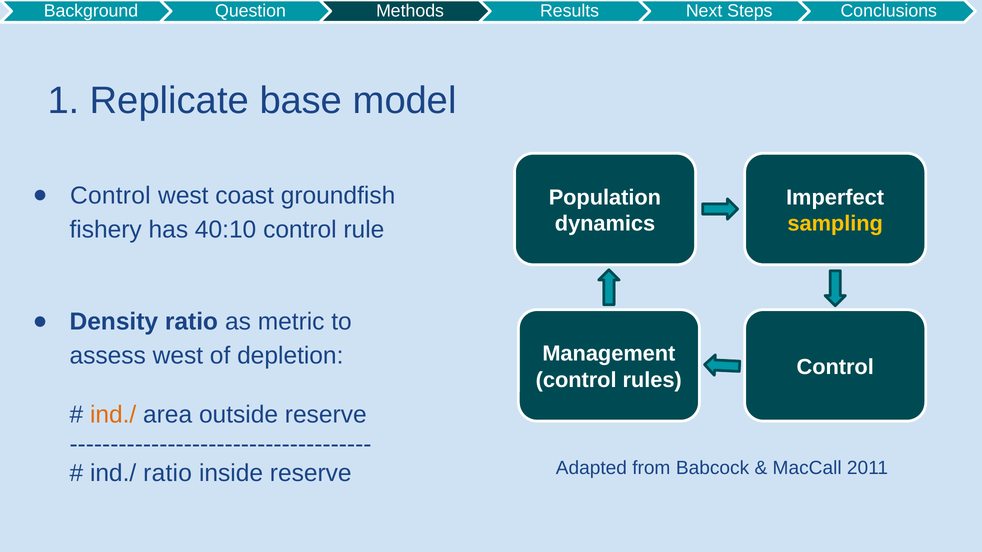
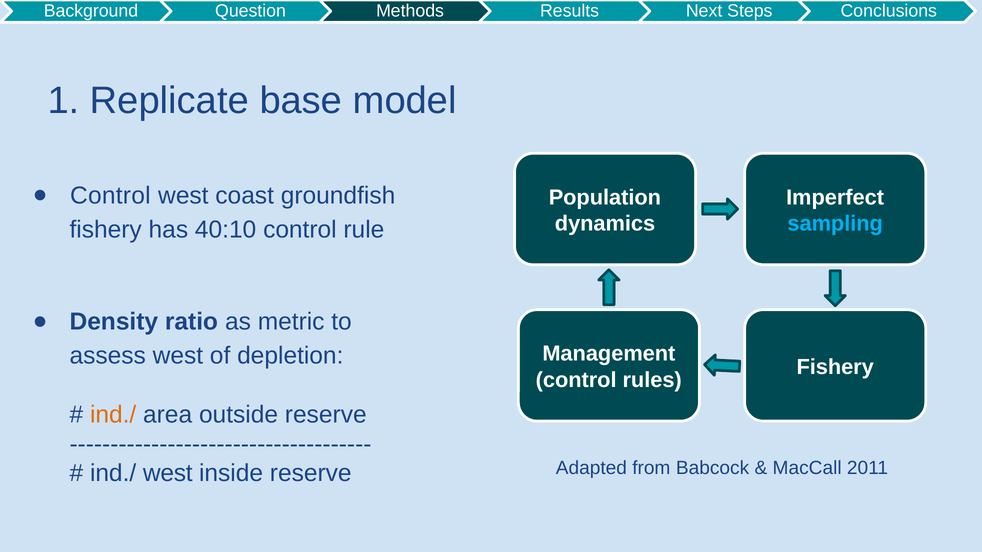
sampling colour: yellow -> light blue
Control at (835, 367): Control -> Fishery
ind./ ratio: ratio -> west
